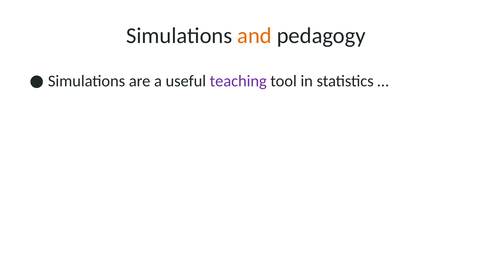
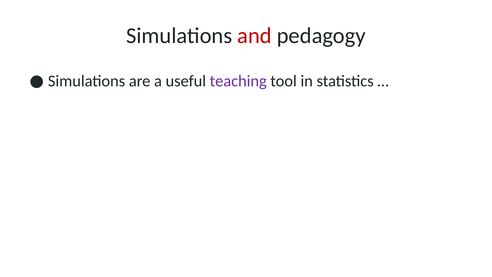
and colour: orange -> red
